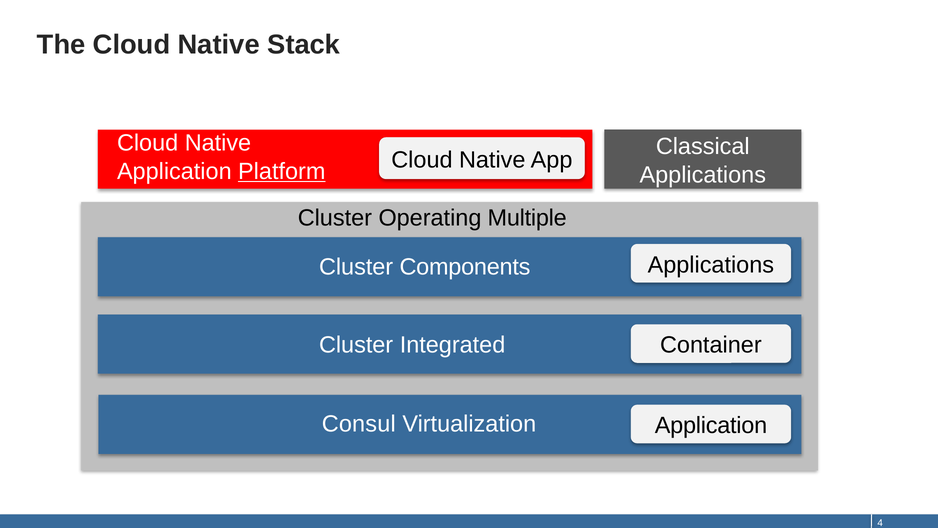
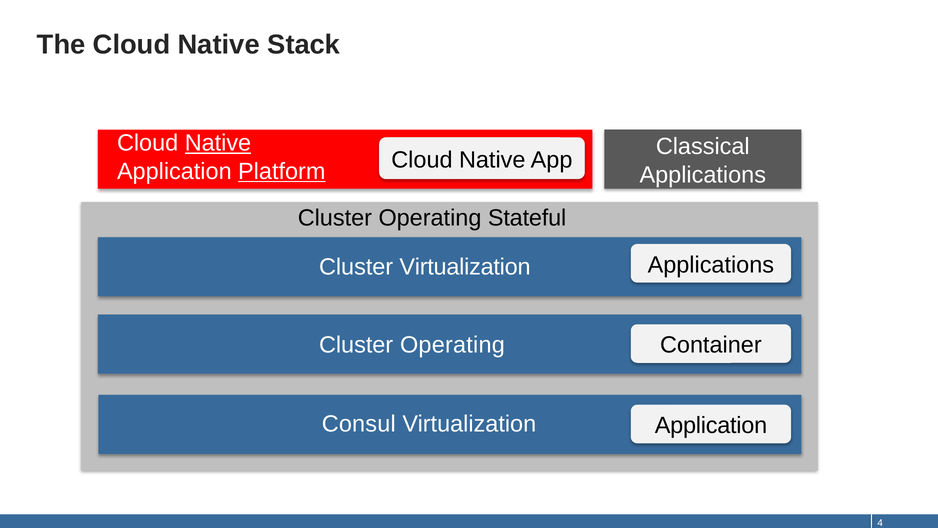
Native at (218, 143) underline: none -> present
Multiple: Multiple -> Stateful
Cluster Components: Components -> Virtualization
Integrated at (453, 345): Integrated -> Operating
